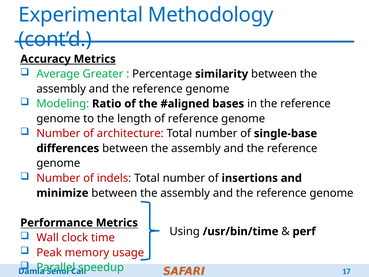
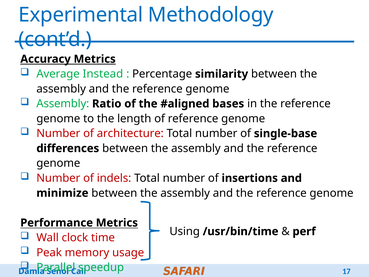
Greater: Greater -> Instead
Modeling at (63, 104): Modeling -> Assembly
